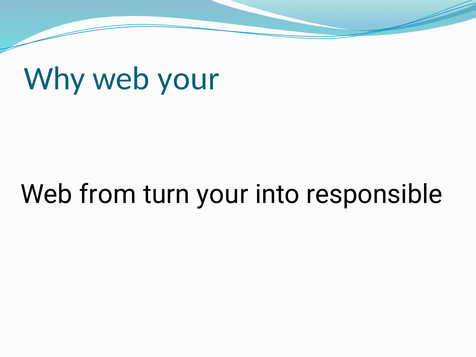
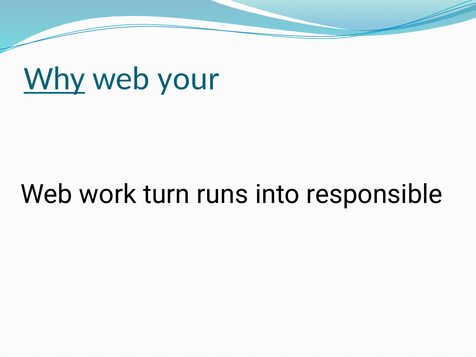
Why underline: none -> present
from: from -> work
turn your: your -> runs
